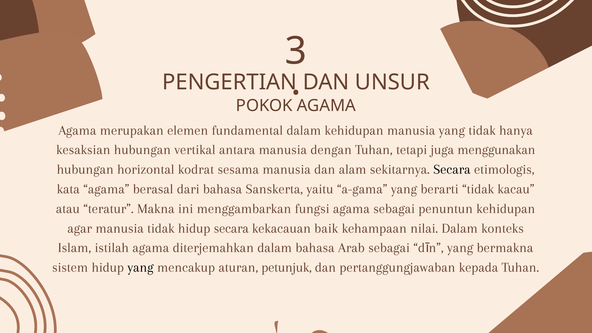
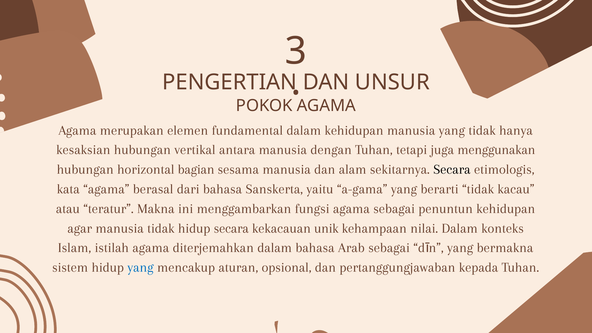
kodrat: kodrat -> bagian
baik: baik -> unik
yang at (140, 267) colour: black -> blue
petunjuk: petunjuk -> opsional
